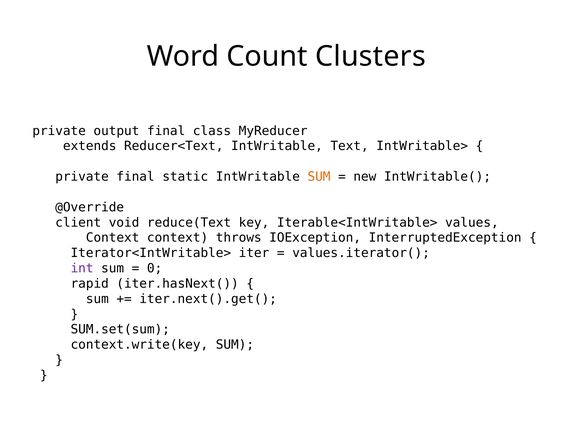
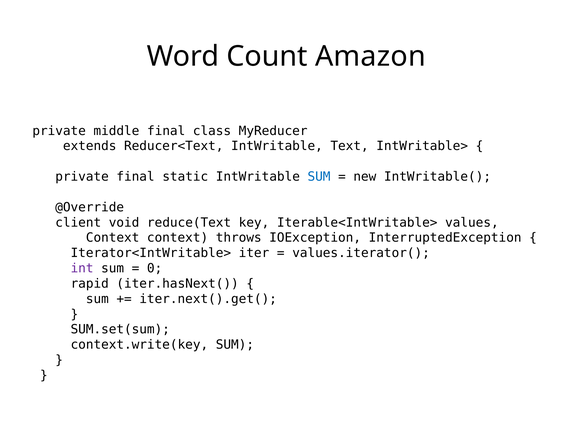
Clusters: Clusters -> Amazon
output: output -> middle
SUM at (319, 177) colour: orange -> blue
